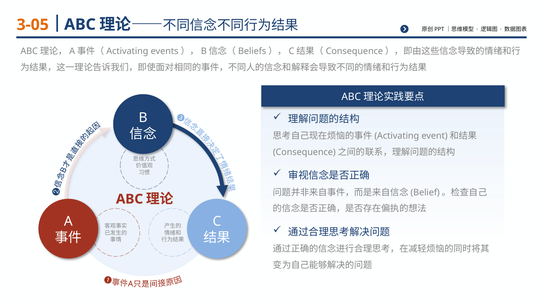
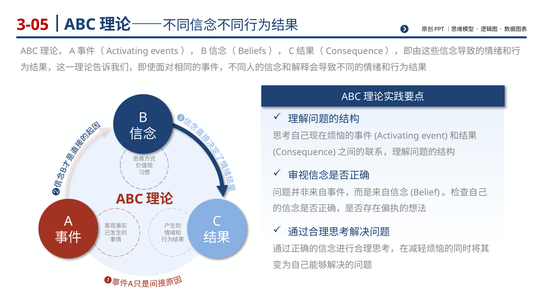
3-05 colour: orange -> red
